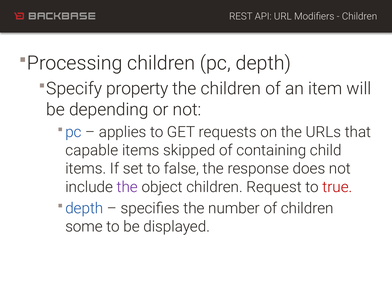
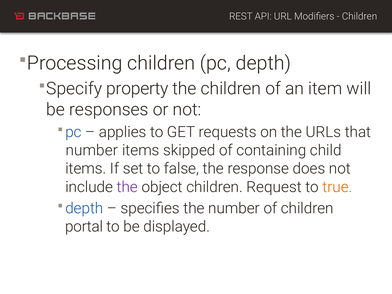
depending: depending -> responses
capable at (92, 150): capable -> number
true colour: red -> orange
some: some -> portal
